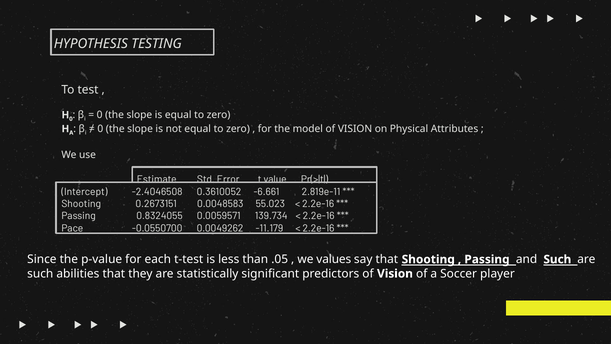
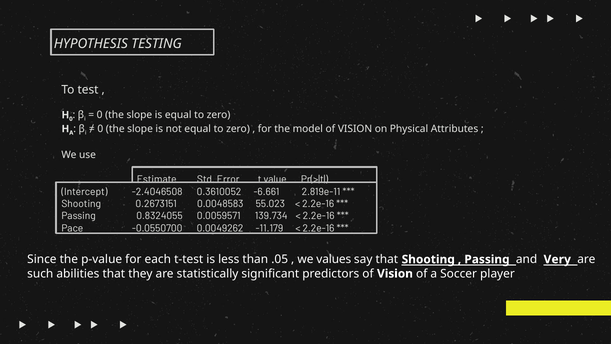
and Such: Such -> Very
